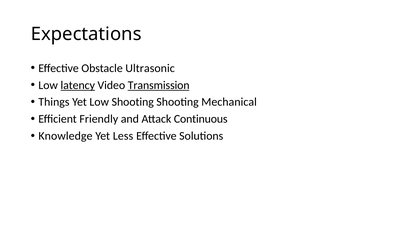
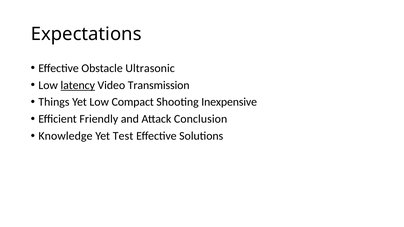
Transmission underline: present -> none
Low Shooting: Shooting -> Compact
Mechanical: Mechanical -> Inexpensive
Continuous: Continuous -> Conclusion
Less: Less -> Test
